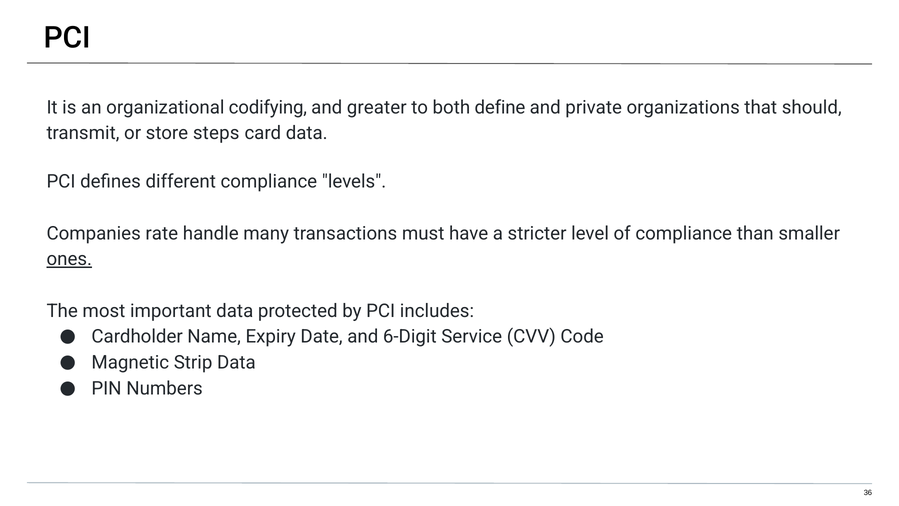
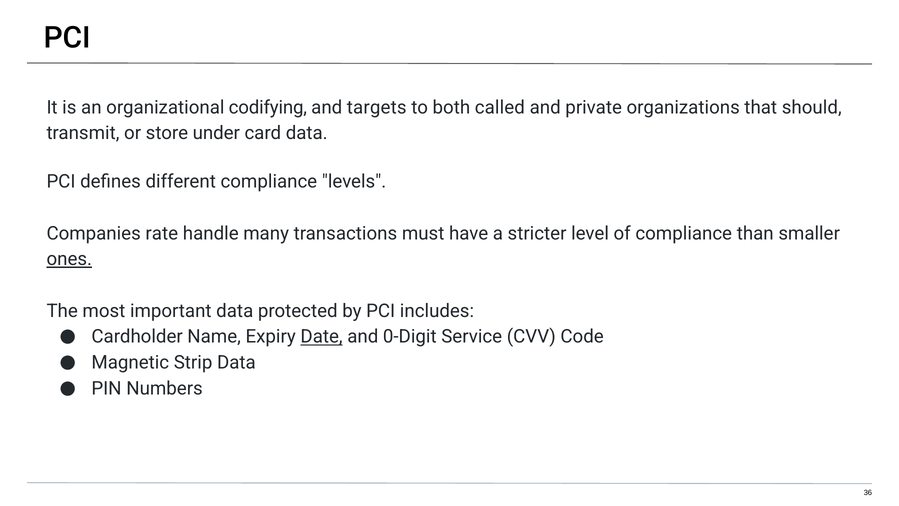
greater: greater -> targets
define: define -> called
steps: steps -> under
Date underline: none -> present
6-Digit: 6-Digit -> 0-Digit
